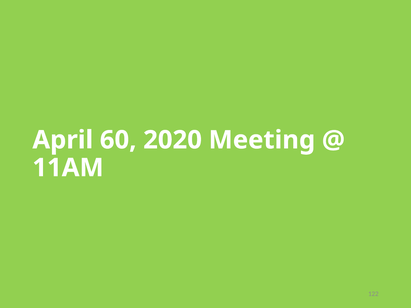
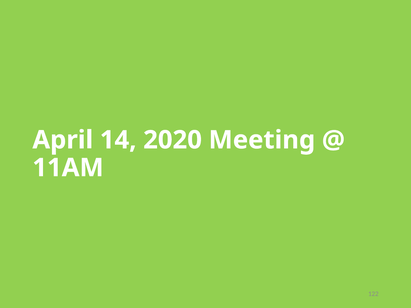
60: 60 -> 14
